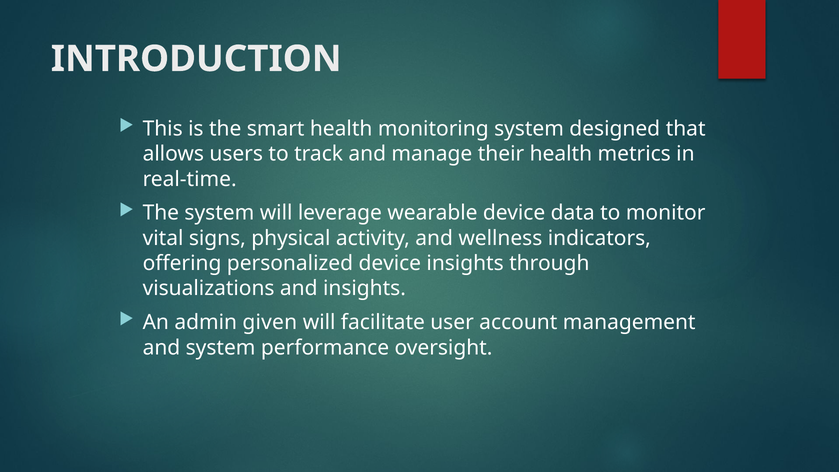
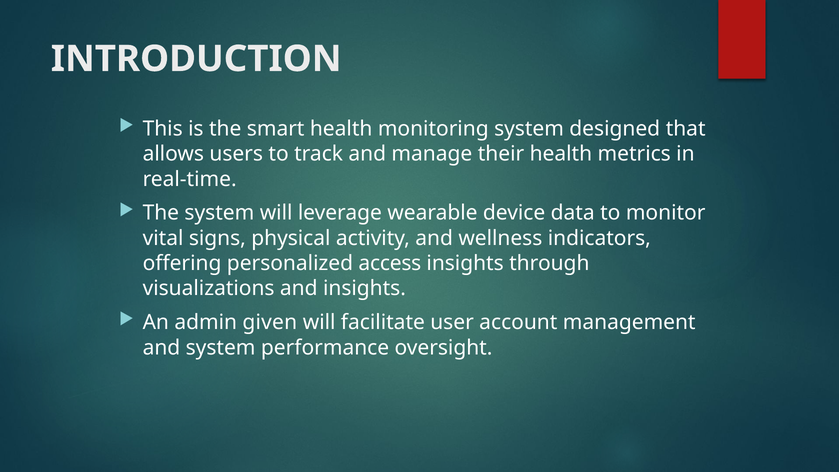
personalized device: device -> access
